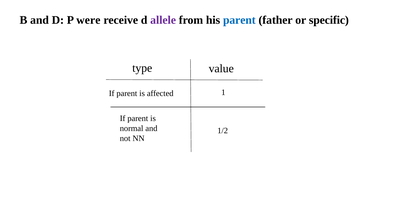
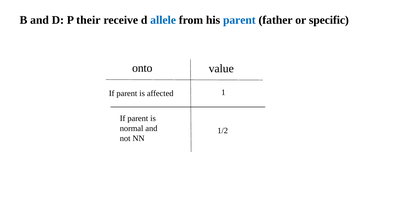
were: were -> their
allele colour: purple -> blue
type: type -> onto
